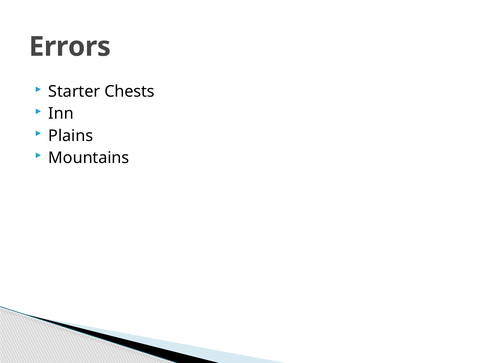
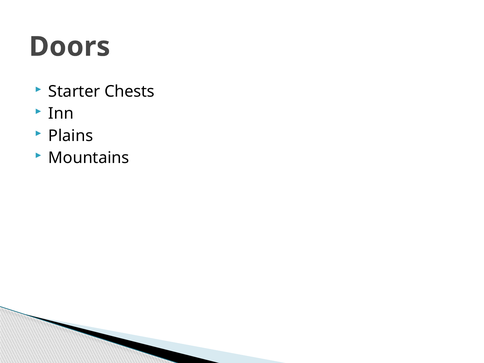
Errors: Errors -> Doors
